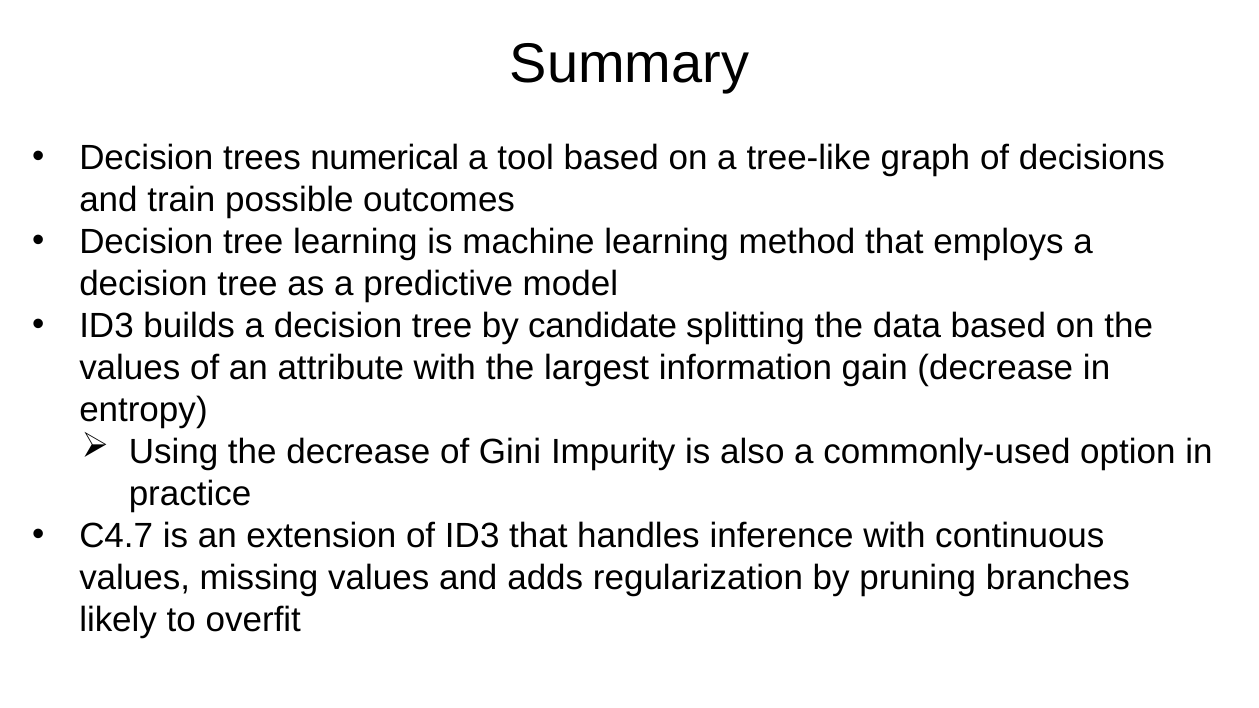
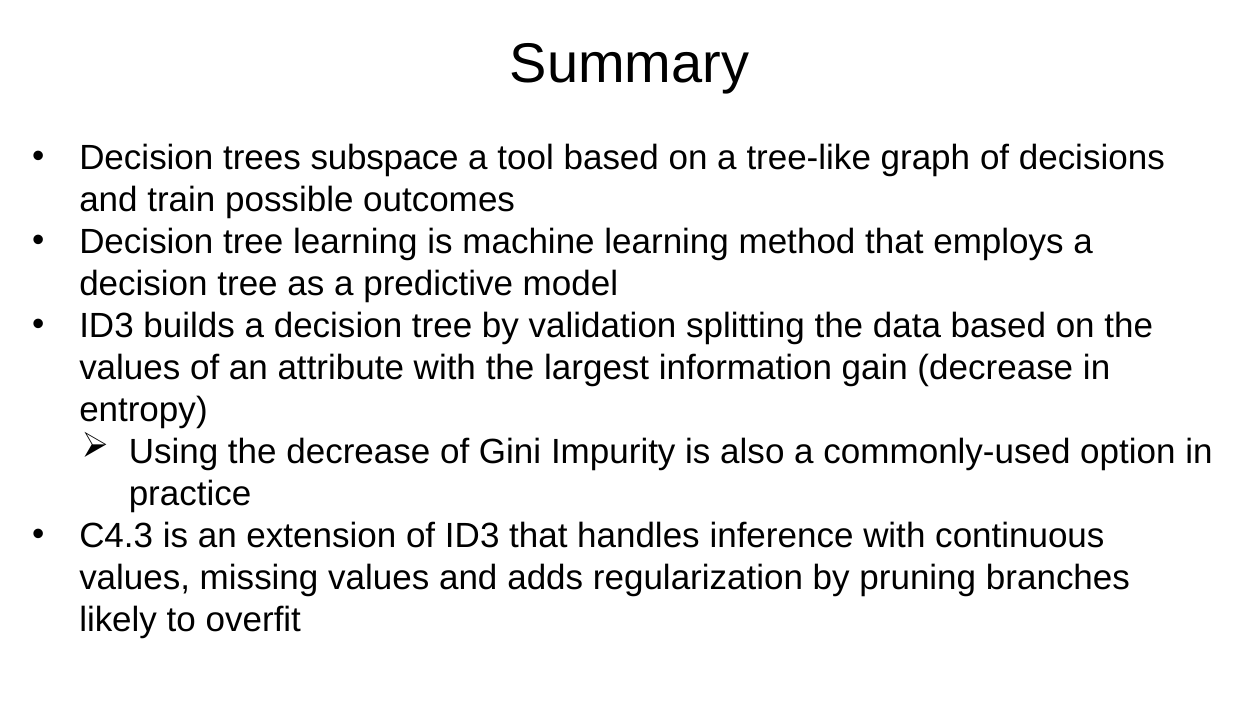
numerical: numerical -> subspace
candidate: candidate -> validation
C4.7: C4.7 -> C4.3
